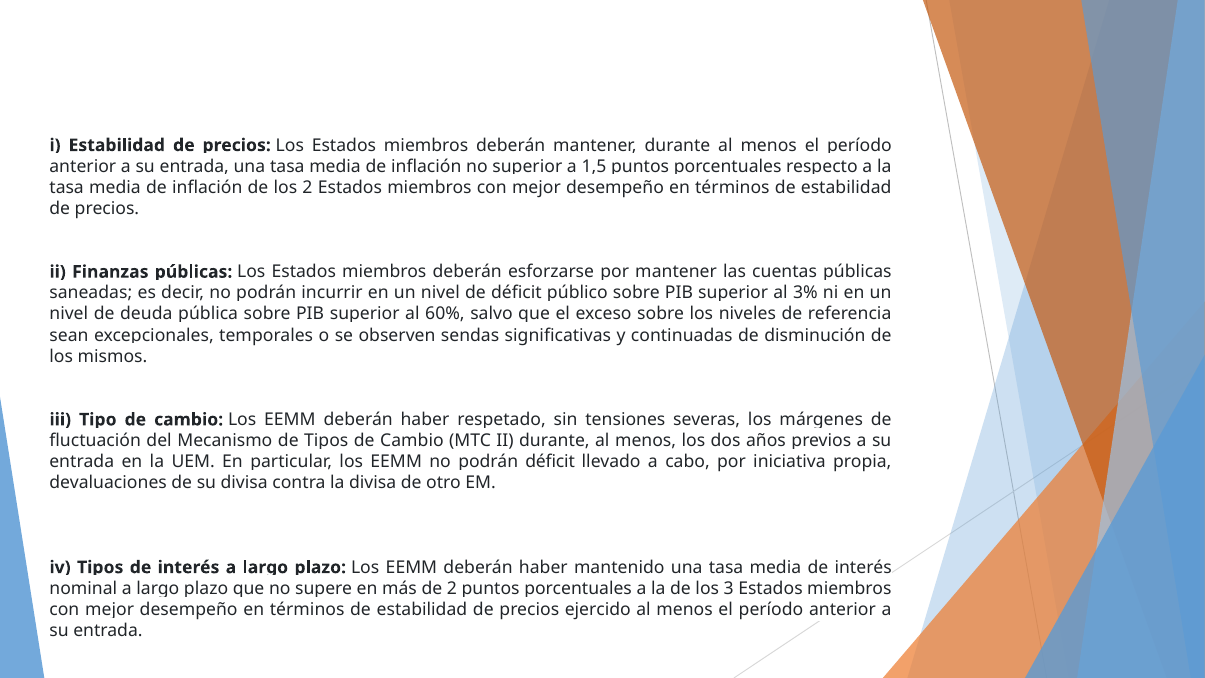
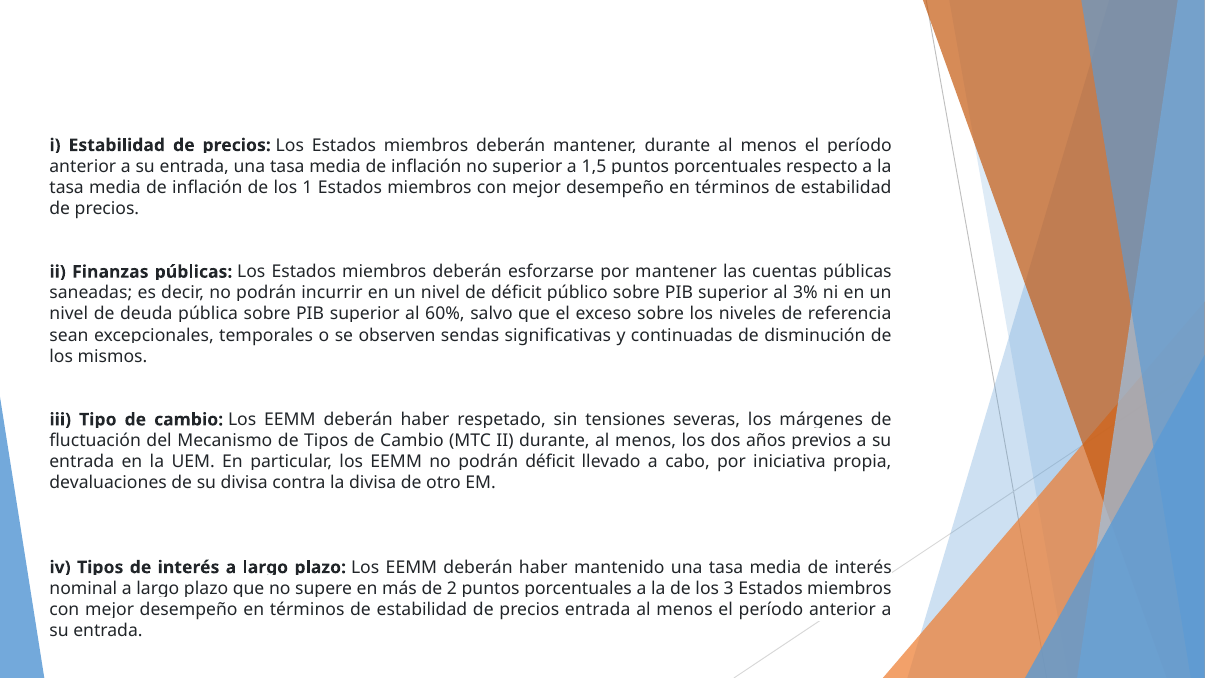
los 2: 2 -> 1
precios ejercido: ejercido -> entrada
